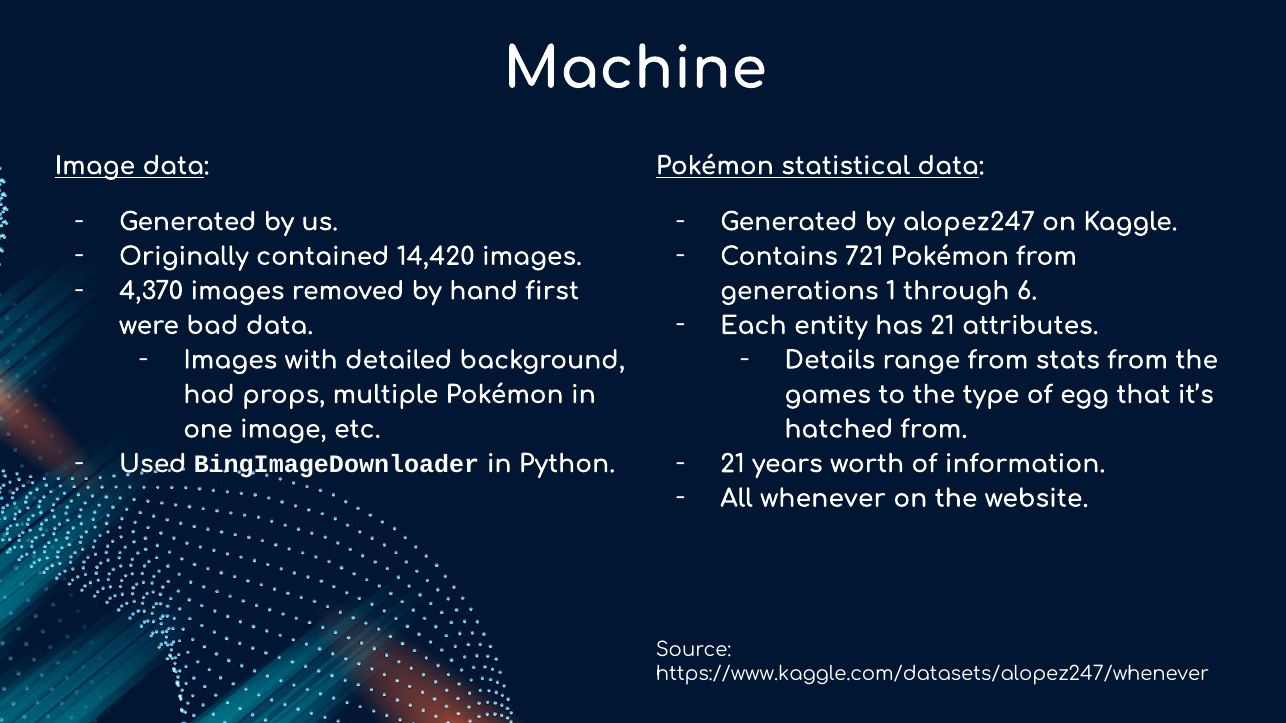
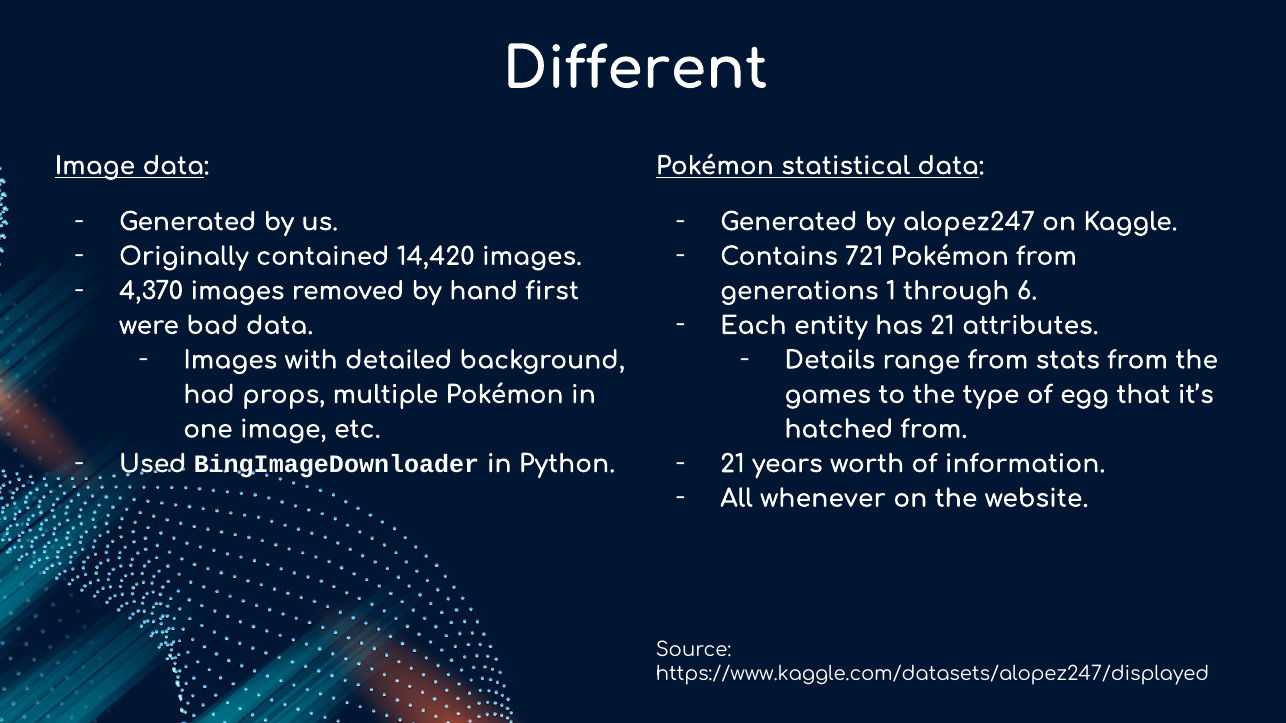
Machine: Machine -> Different
https://www.kaggle.com/datasets/alopez247/whenever: https://www.kaggle.com/datasets/alopez247/whenever -> https://www.kaggle.com/datasets/alopez247/displayed
